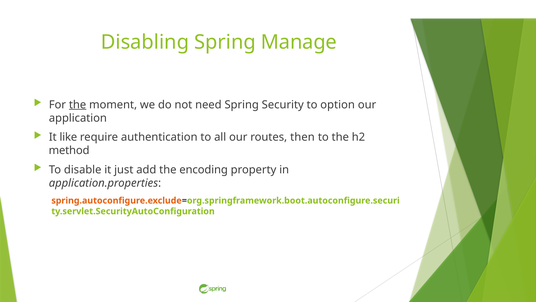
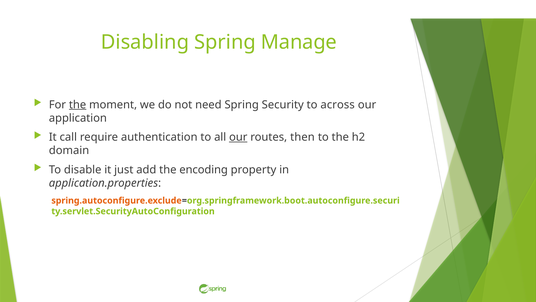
option: option -> across
like: like -> call
our at (238, 137) underline: none -> present
method: method -> domain
